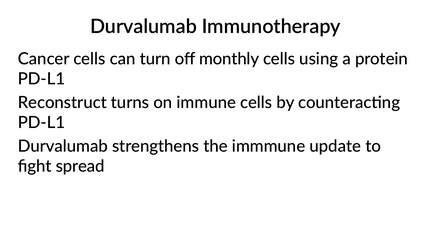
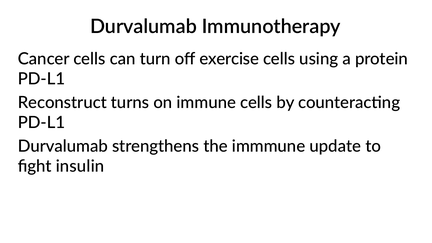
monthly: monthly -> exercise
spread: spread -> insulin
